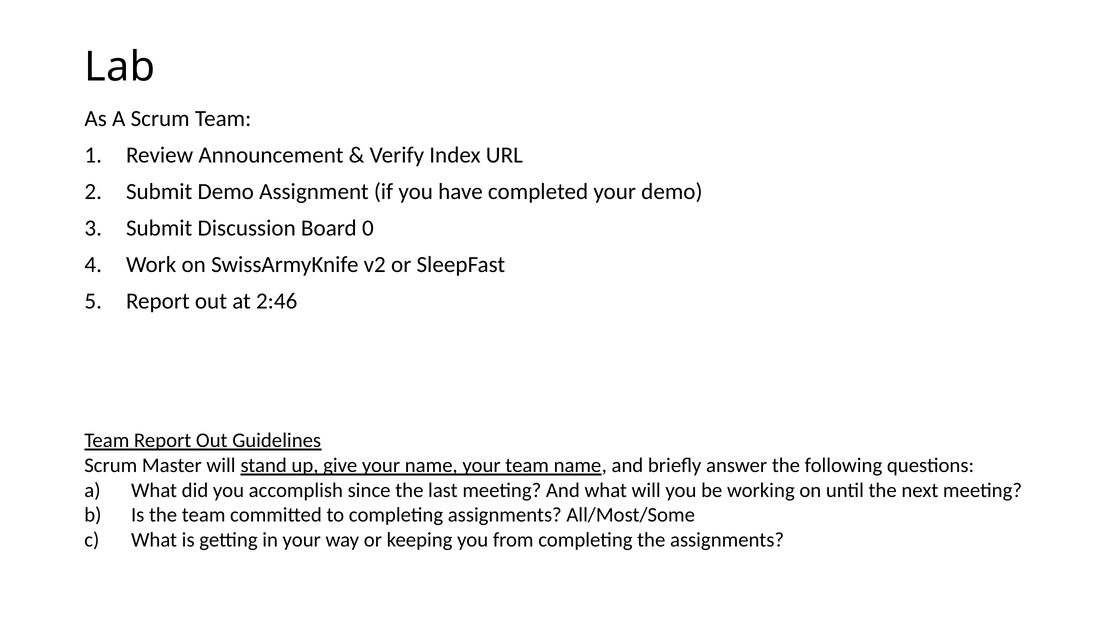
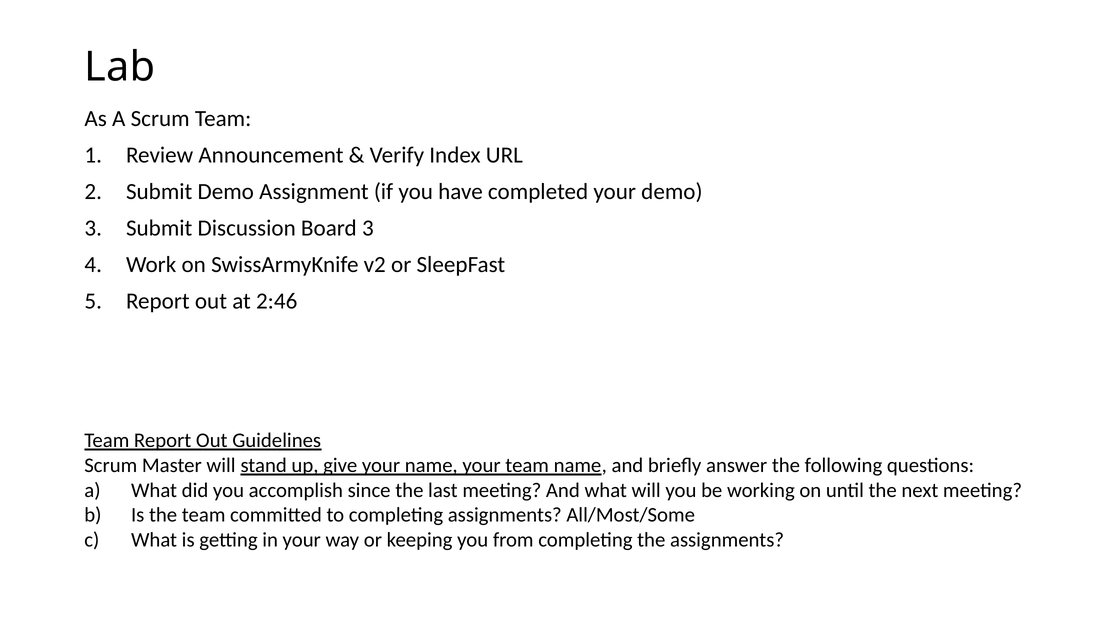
Board 0: 0 -> 3
